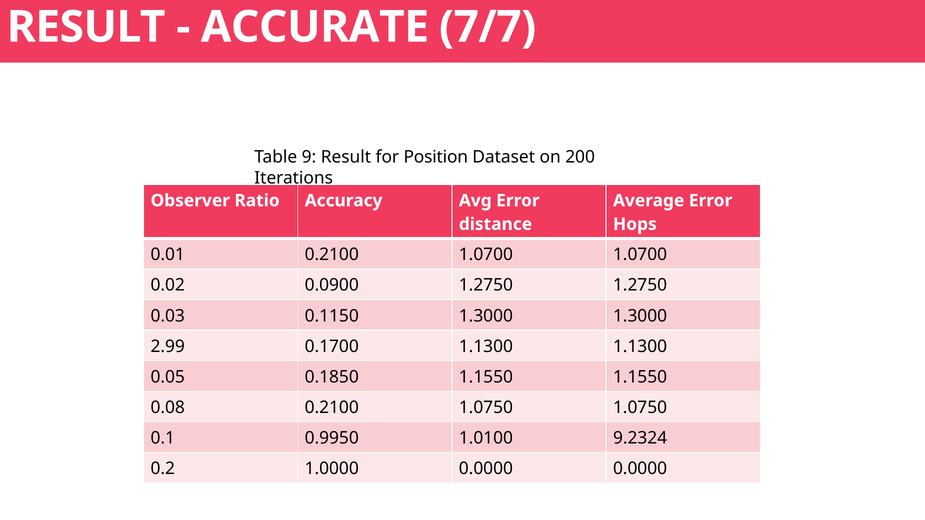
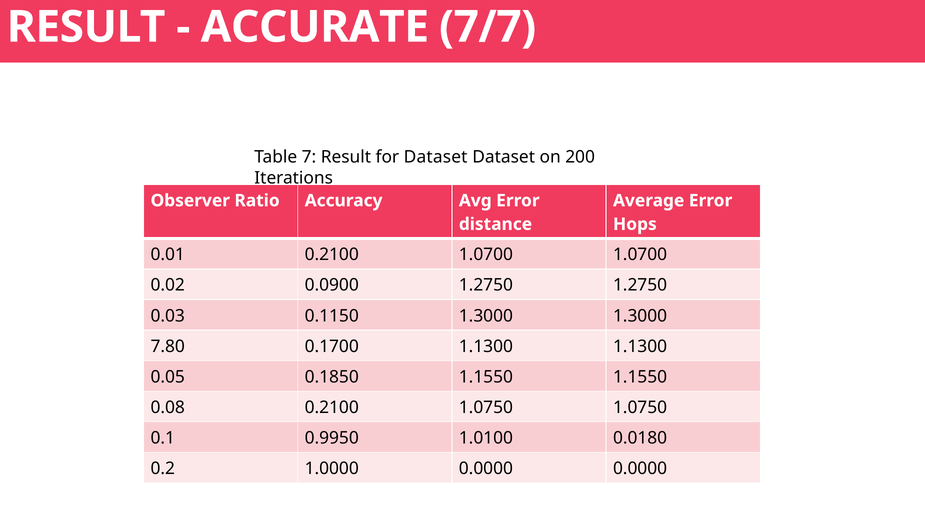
9: 9 -> 7
for Position: Position -> Dataset
2.99: 2.99 -> 7.80
9.2324: 9.2324 -> 0.0180
